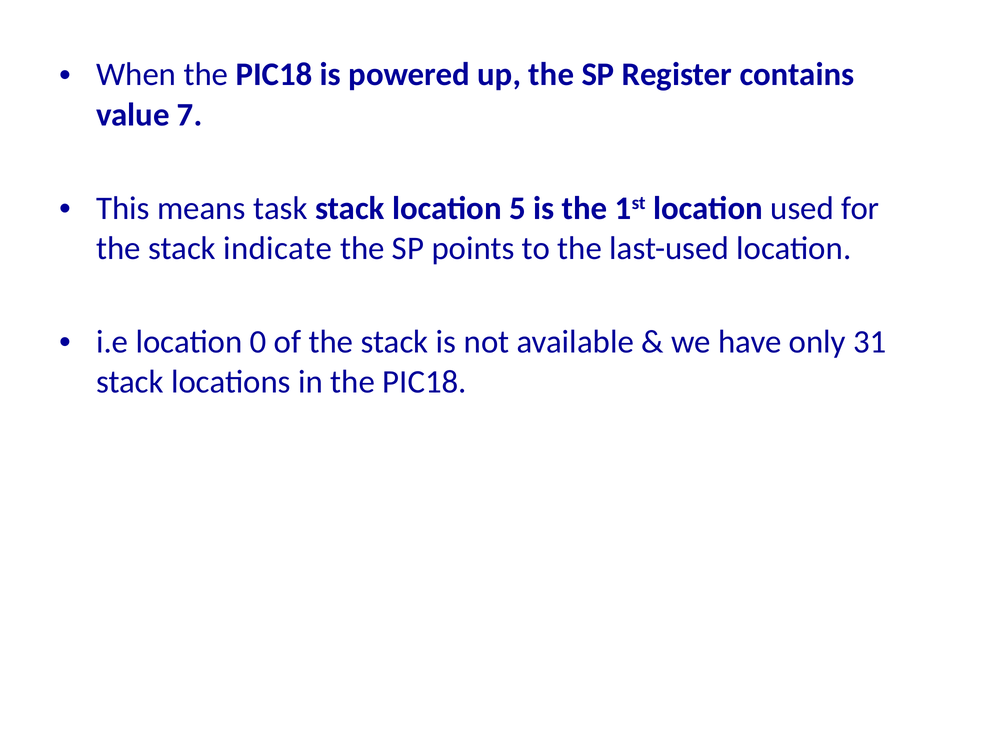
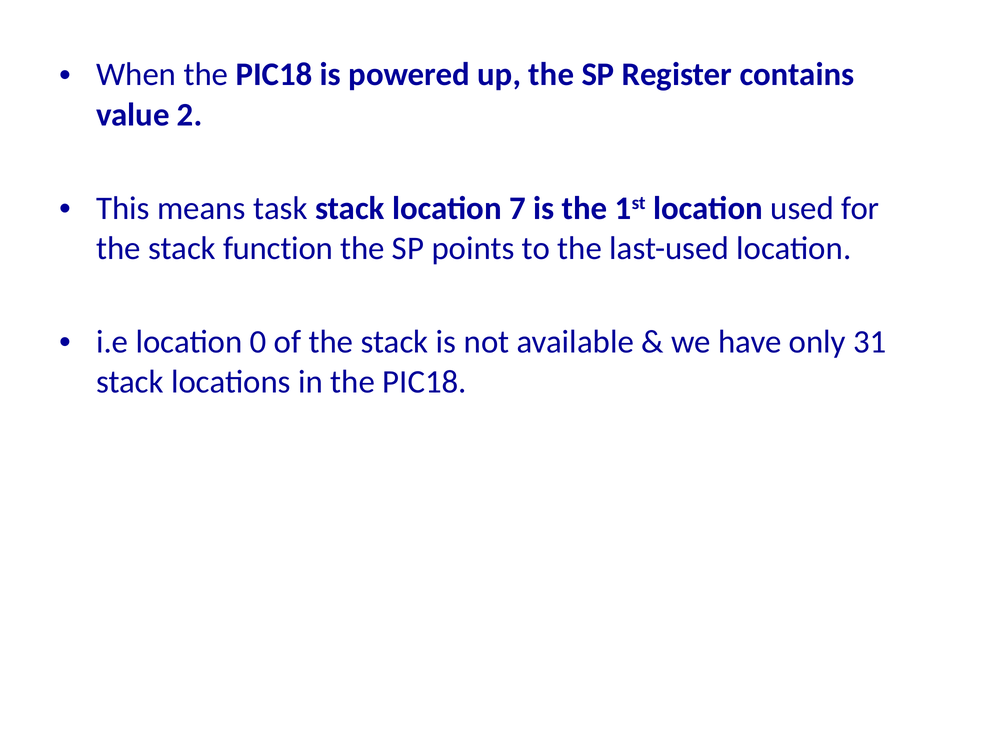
7: 7 -> 2
5: 5 -> 7
indicate: indicate -> function
